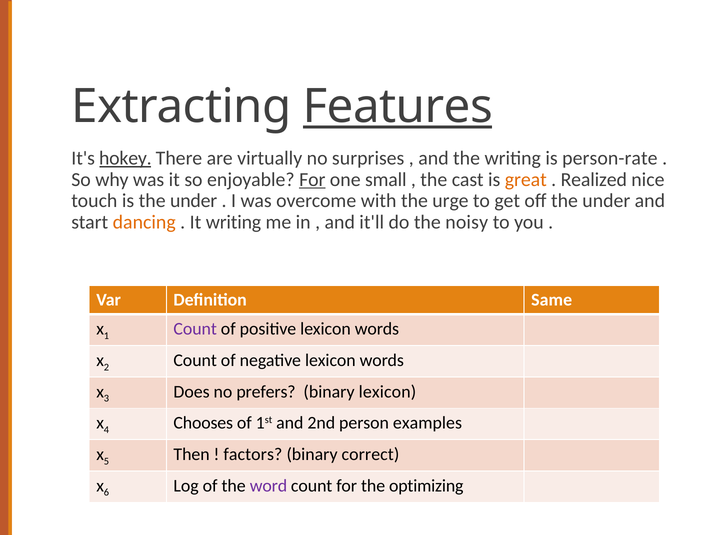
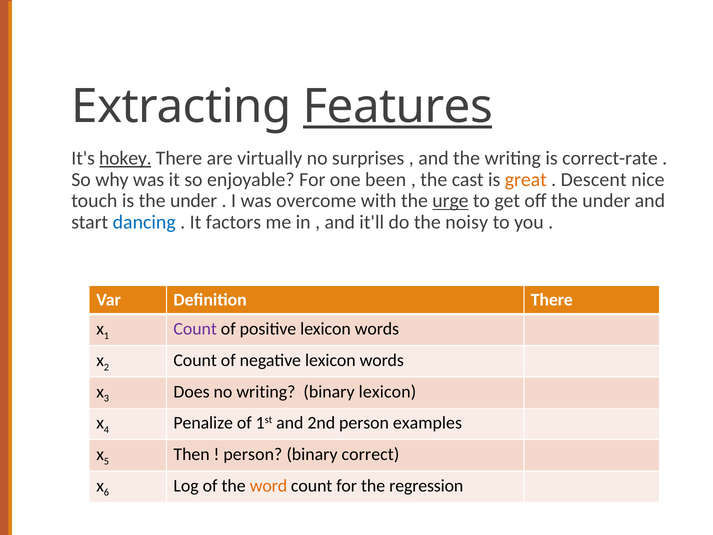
person-rate: person-rate -> correct-rate
For at (312, 179) underline: present -> none
small: small -> been
Realized: Realized -> Descent
urge underline: none -> present
dancing colour: orange -> blue
It writing: writing -> factors
Definition Same: Same -> There
no prefers: prefers -> writing
Chooses: Chooses -> Penalize
factors at (253, 454): factors -> person
word colour: purple -> orange
optimizing: optimizing -> regression
